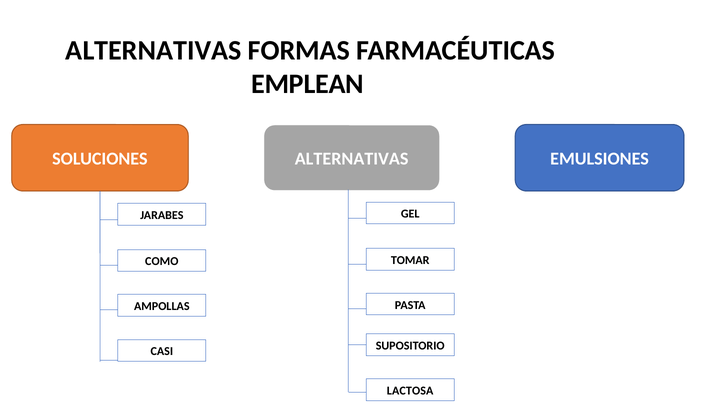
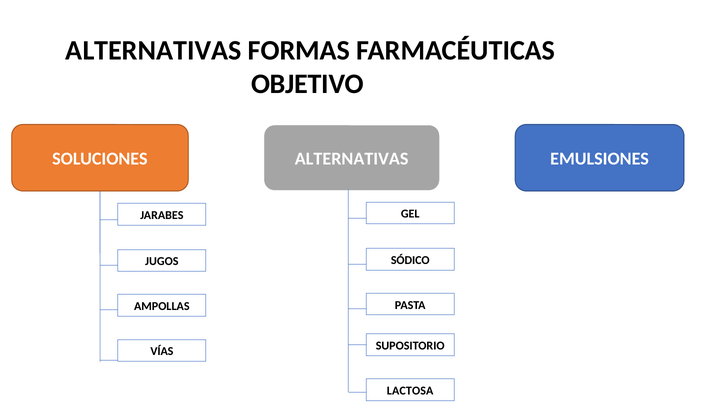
EMPLEAN: EMPLEAN -> OBJETIVO
TOMAR: TOMAR -> SÓDICO
COMO: COMO -> JUGOS
CASI: CASI -> VÍAS
